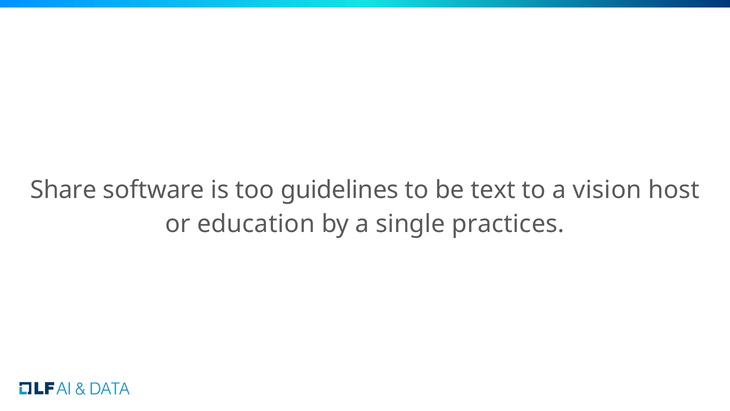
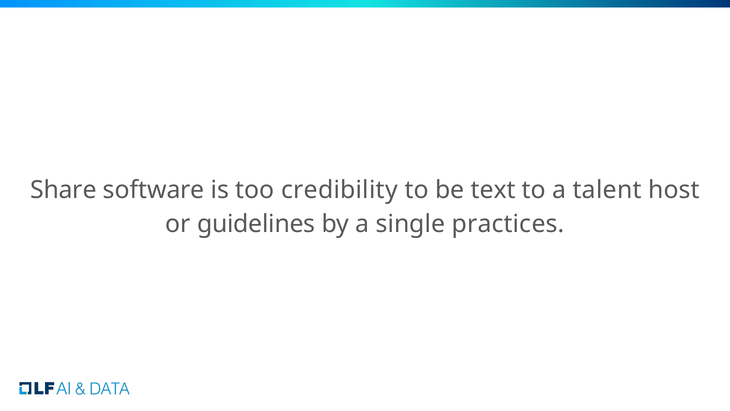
guidelines: guidelines -> credibility
vision: vision -> talent
education: education -> guidelines
